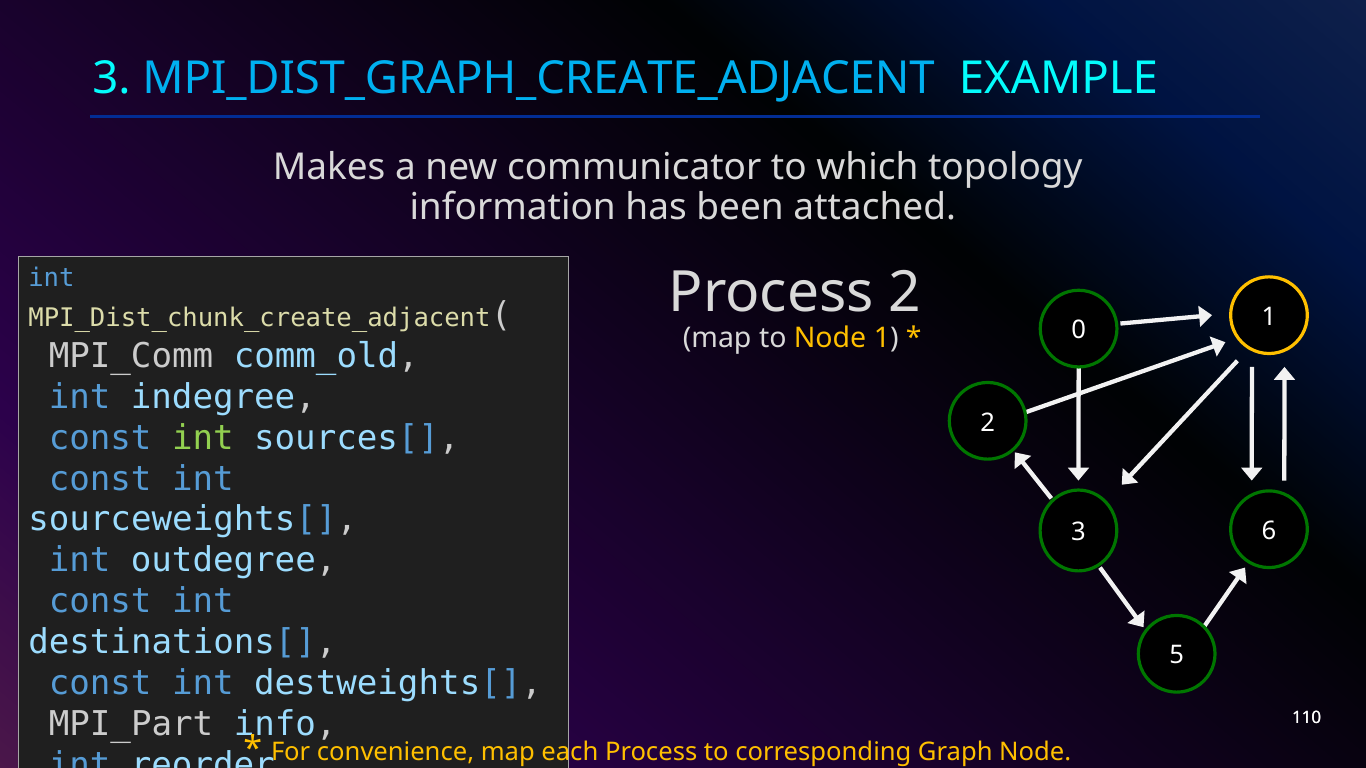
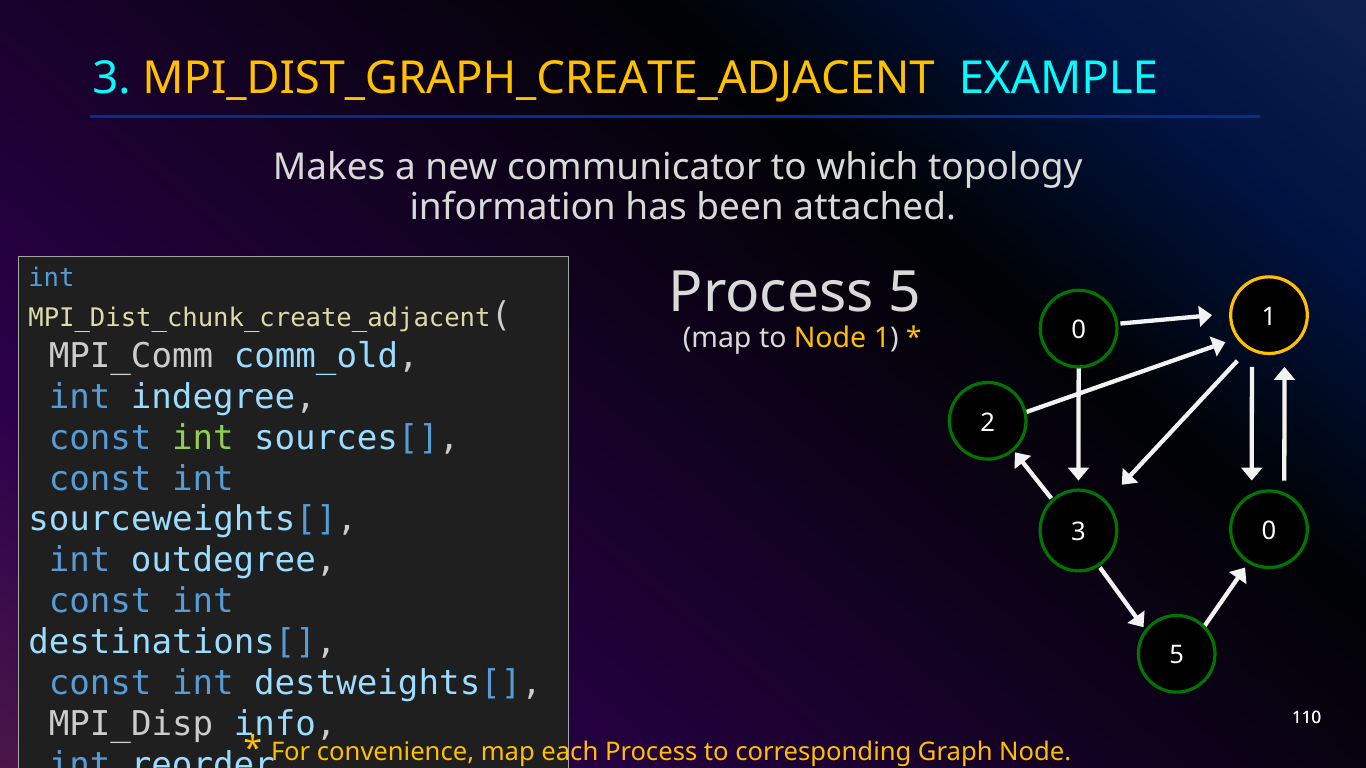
MPI_DIST_GRAPH_CREATE_ADJACENT colour: light blue -> yellow
Process 2: 2 -> 5
3 6: 6 -> 0
MPI_Part: MPI_Part -> MPI_Disp
